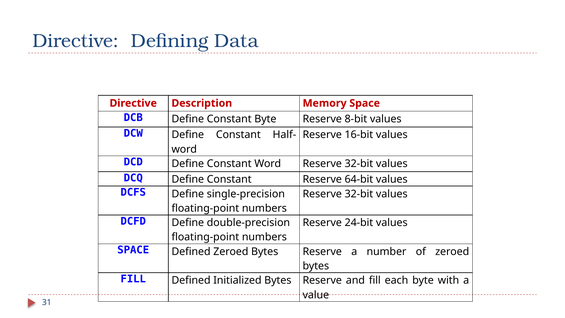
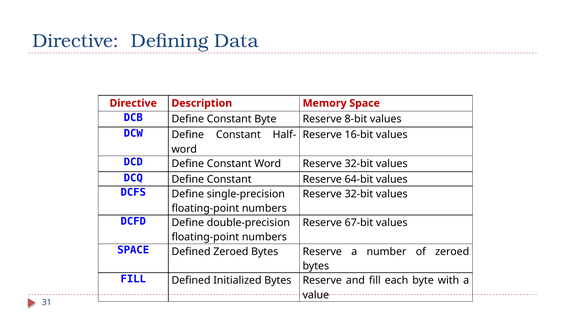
24-bit: 24-bit -> 67-bit
